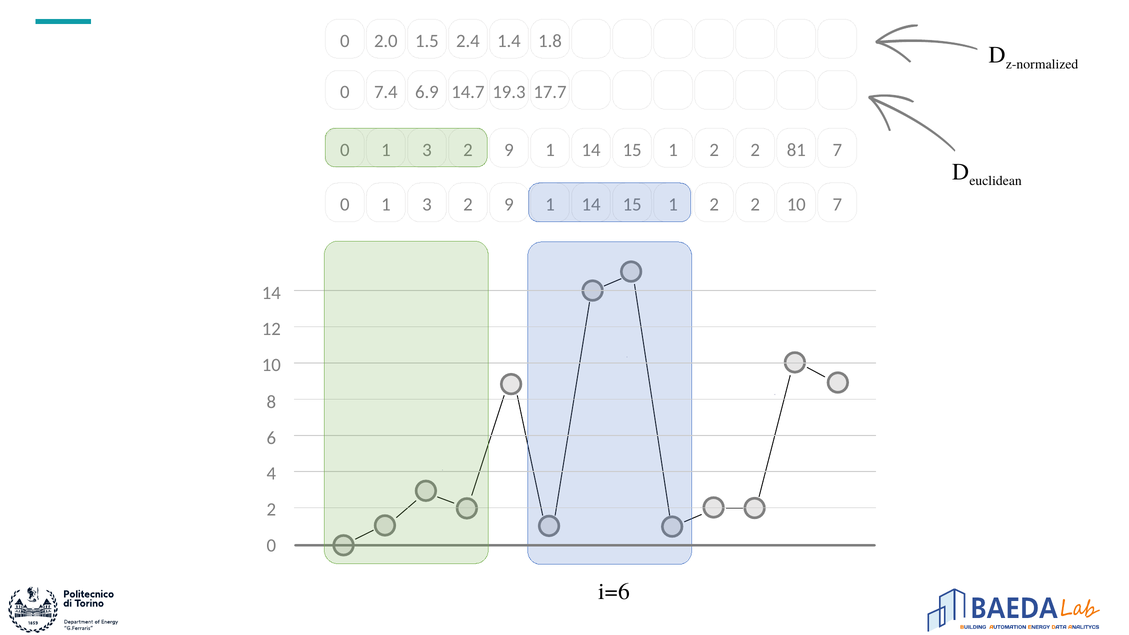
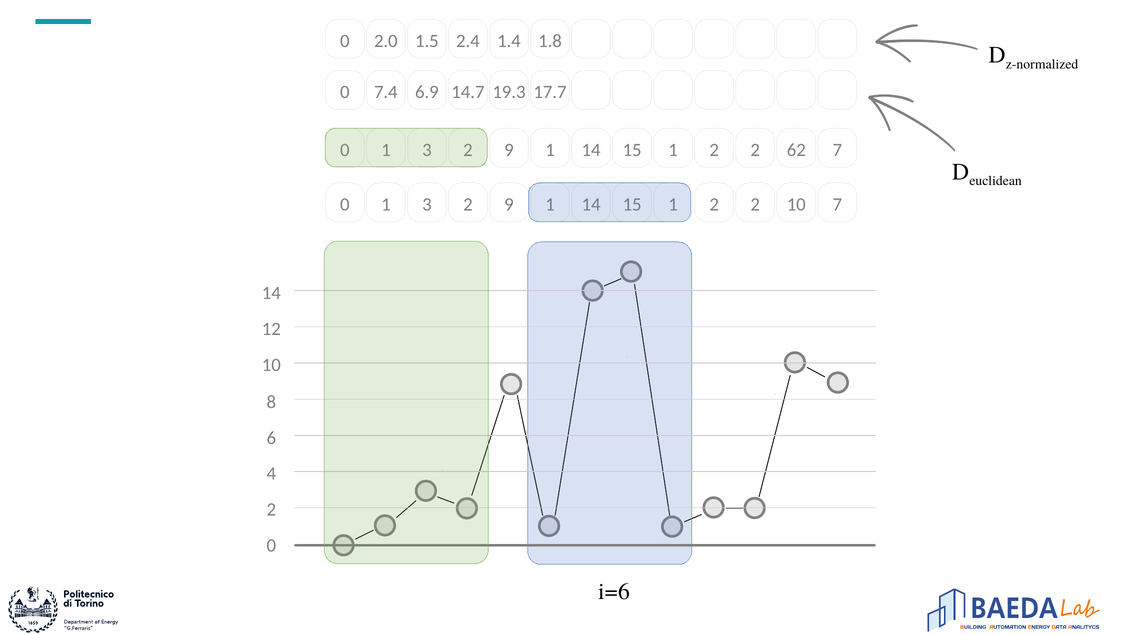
81: 81 -> 62
